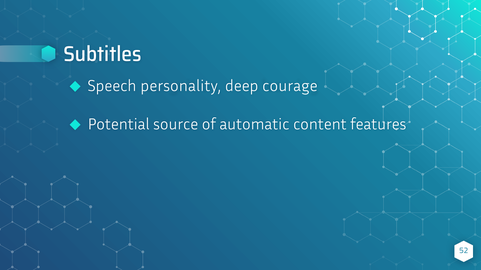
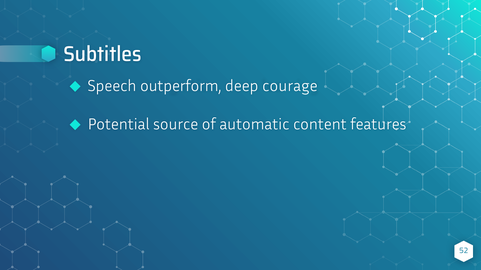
personality: personality -> outperform
